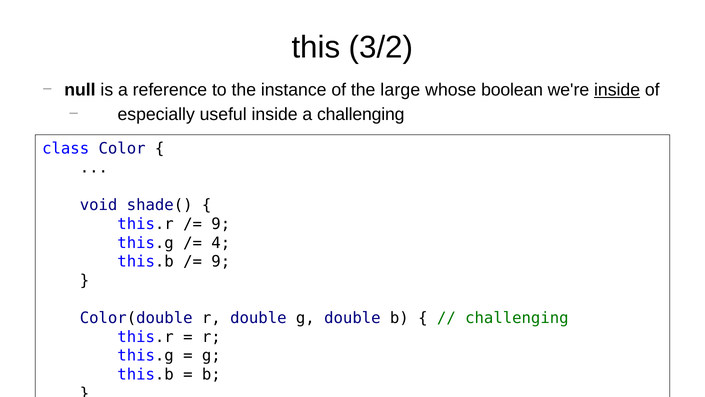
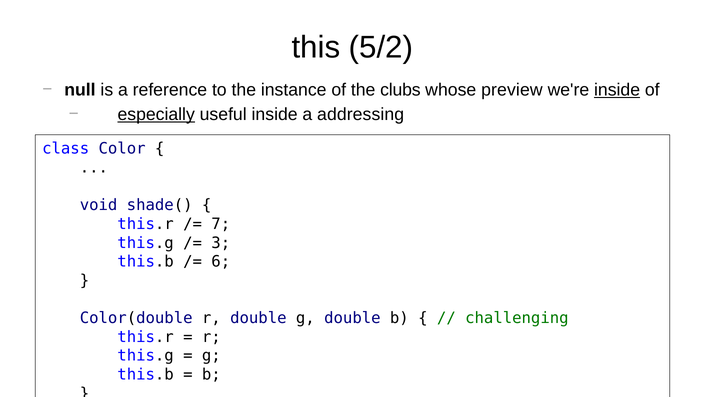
3/2: 3/2 -> 5/2
large: large -> clubs
boolean: boolean -> preview
especially underline: none -> present
a challenging: challenging -> addressing
9 at (221, 224): 9 -> 7
4: 4 -> 3
9 at (221, 261): 9 -> 6
